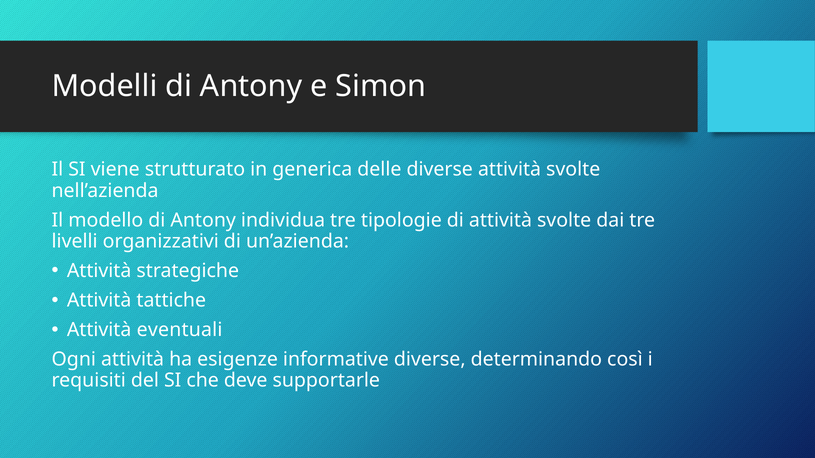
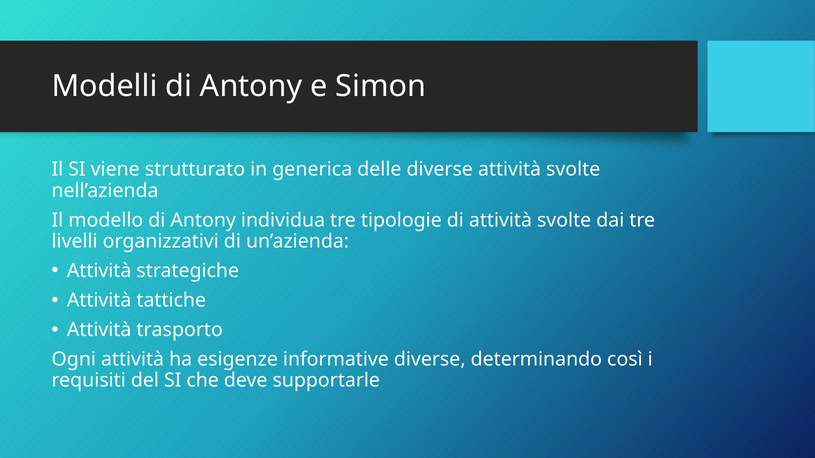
eventuali: eventuali -> trasporto
